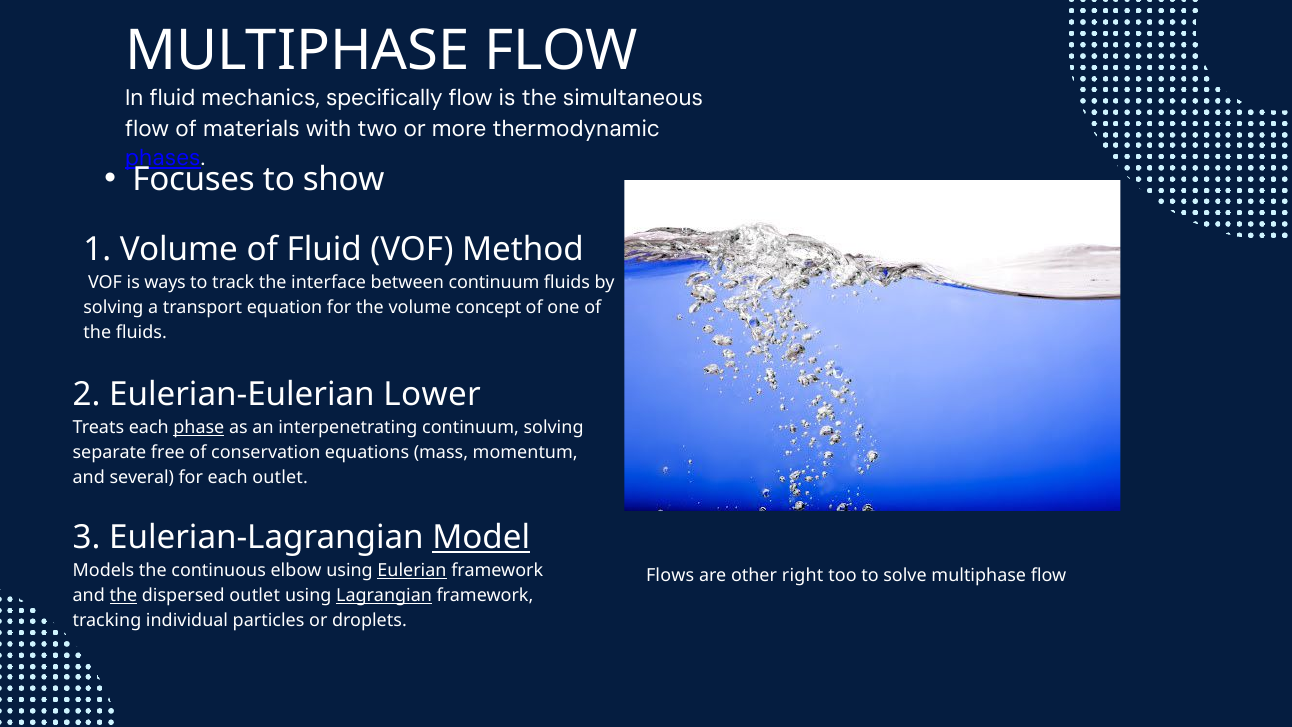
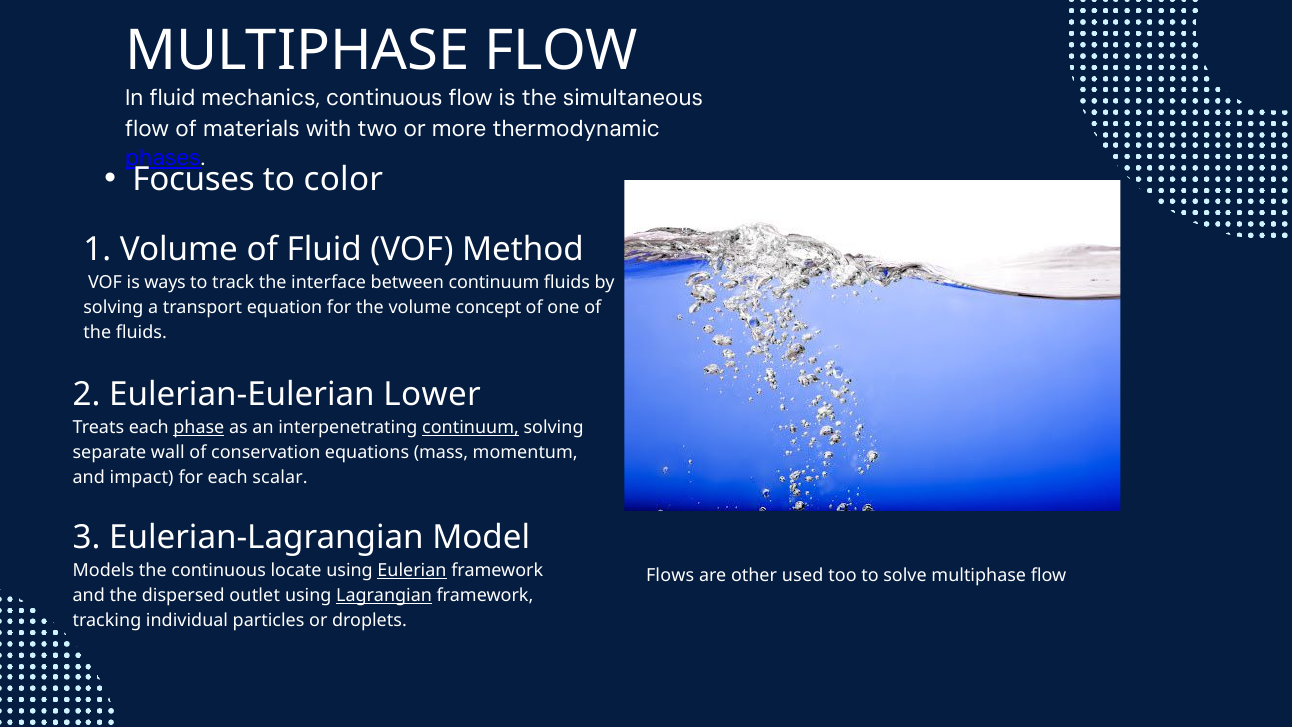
mechanics specifically: specifically -> continuous
show: show -> color
continuum at (471, 428) underline: none -> present
free: free -> wall
several: several -> impact
each outlet: outlet -> scalar
Model underline: present -> none
elbow: elbow -> locate
right: right -> used
the at (123, 596) underline: present -> none
